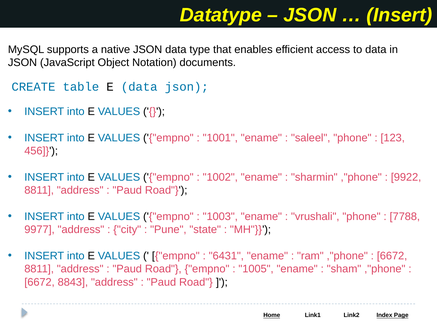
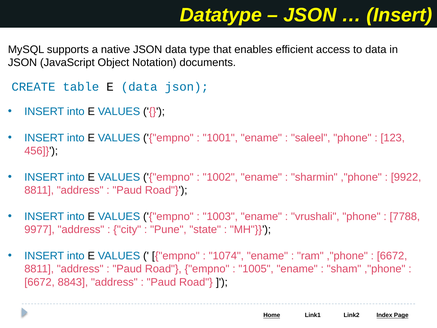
6431: 6431 -> 1074
